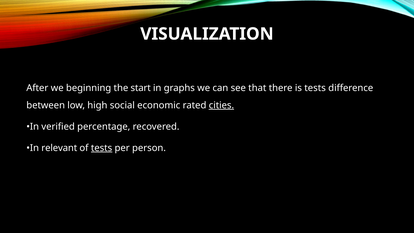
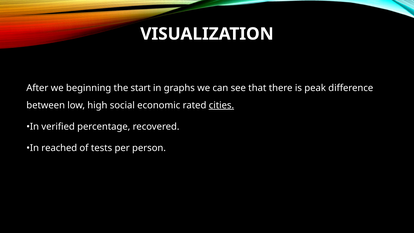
is tests: tests -> peak
relevant: relevant -> reached
tests at (102, 148) underline: present -> none
